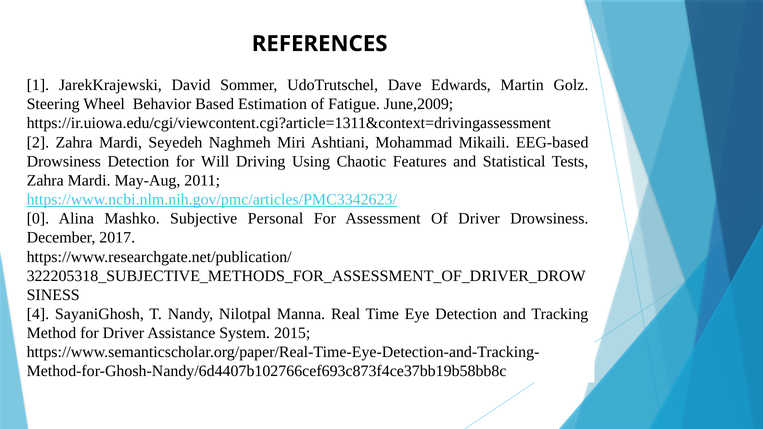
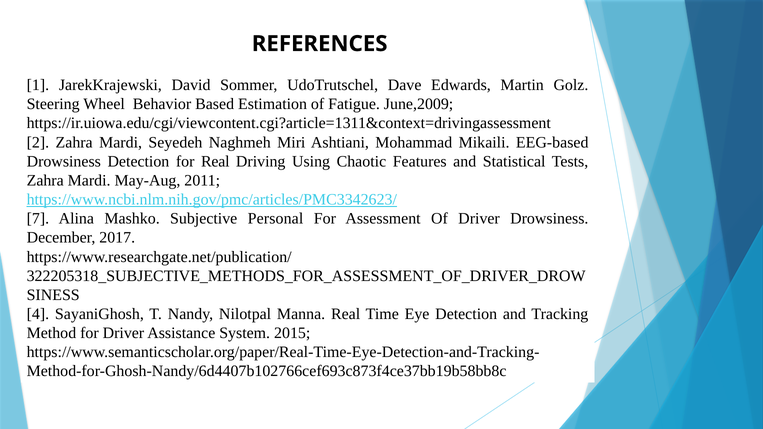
for Will: Will -> Real
0: 0 -> 7
